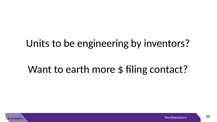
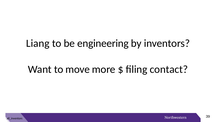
Units: Units -> Liang
earth: earth -> move
